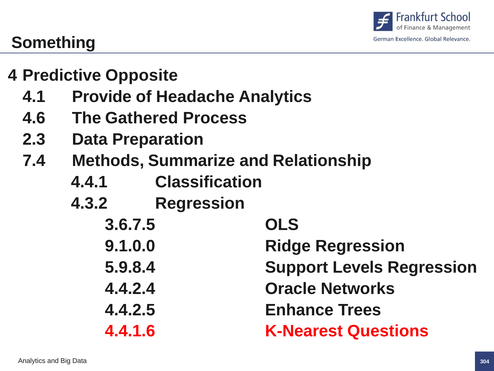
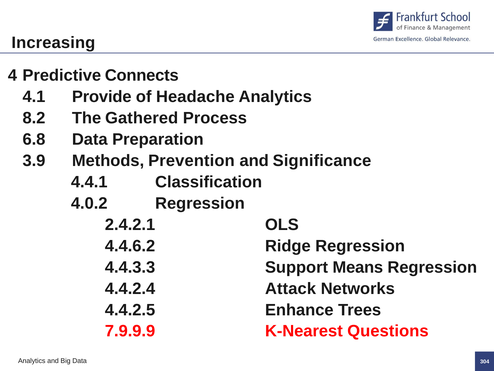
Something: Something -> Increasing
Opposite: Opposite -> Connects
4.6: 4.6 -> 8.2
2.3: 2.3 -> 6.8
7.4: 7.4 -> 3.9
Summarize: Summarize -> Prevention
Relationship: Relationship -> Significance
4.3.2: 4.3.2 -> 4.0.2
3.6.7.5: 3.6.7.5 -> 2.4.2.1
9.1.0.0: 9.1.0.0 -> 4.4.6.2
5.9.8.4: 5.9.8.4 -> 4.4.3.3
Levels: Levels -> Means
Oracle: Oracle -> Attack
4.4.1.6: 4.4.1.6 -> 7.9.9.9
